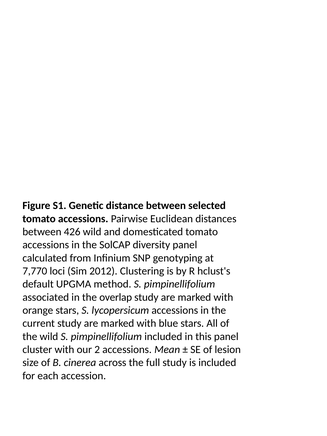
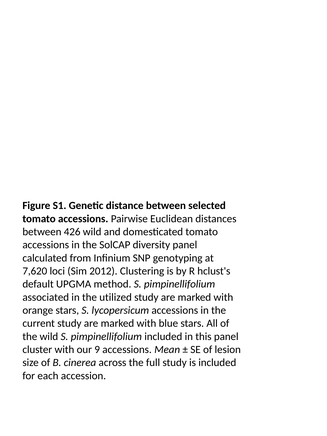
7,770: 7,770 -> 7,620
overlap: overlap -> utilized
2: 2 -> 9
